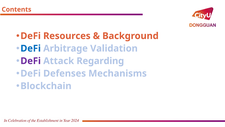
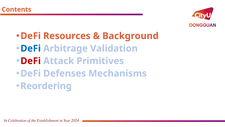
DeFi at (31, 61) colour: purple -> red
Regarding: Regarding -> Primitives
Blockchain: Blockchain -> Reordering
